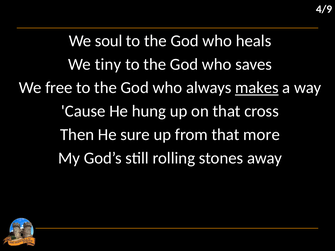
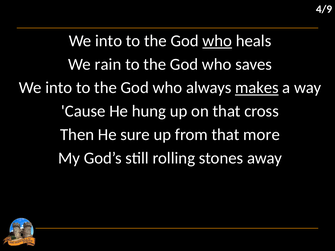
soul at (109, 41): soul -> into
who at (217, 41) underline: none -> present
tiny: tiny -> rain
free at (59, 88): free -> into
